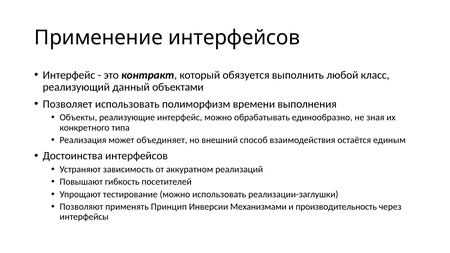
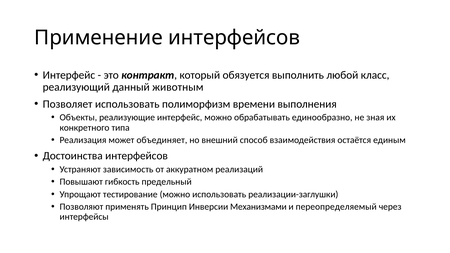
объектами: объектами -> животным
посетителей: посетителей -> предельный
производительность: производительность -> переопределяемый
